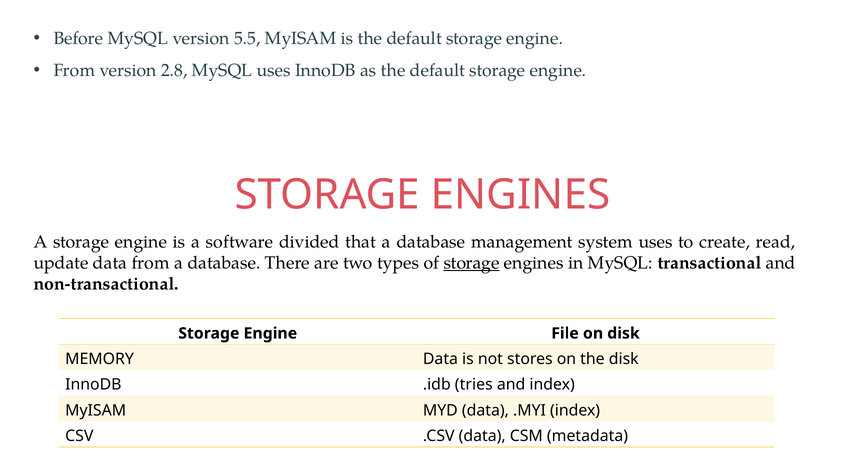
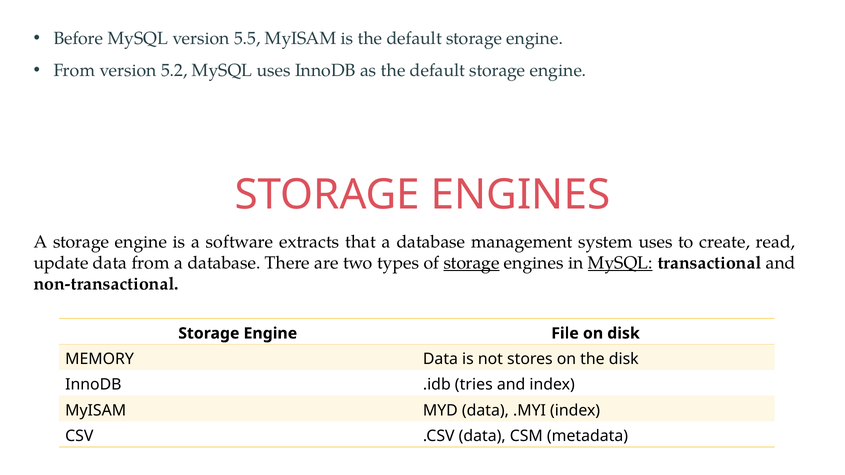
2.8: 2.8 -> 5.2
divided: divided -> extracts
MySQL at (620, 263) underline: none -> present
